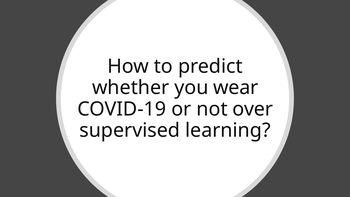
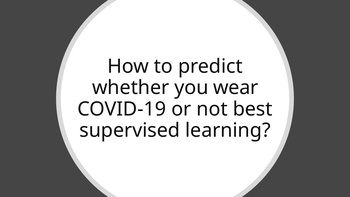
over: over -> best
